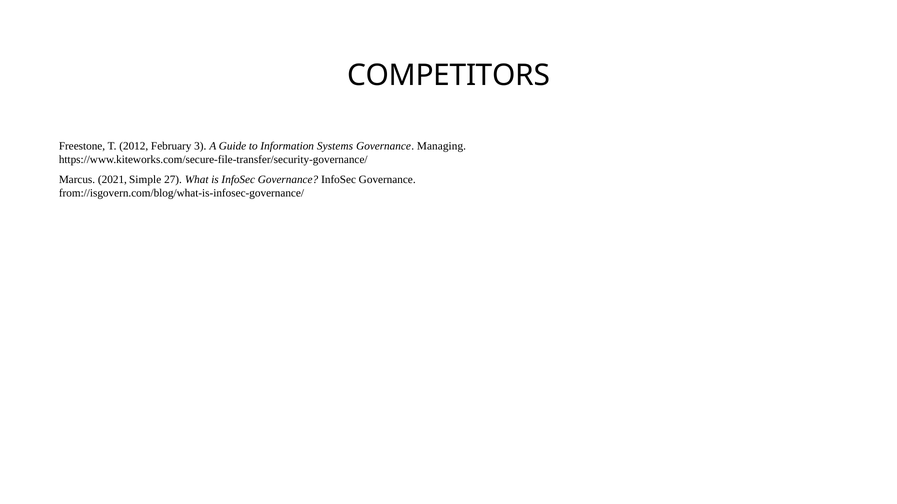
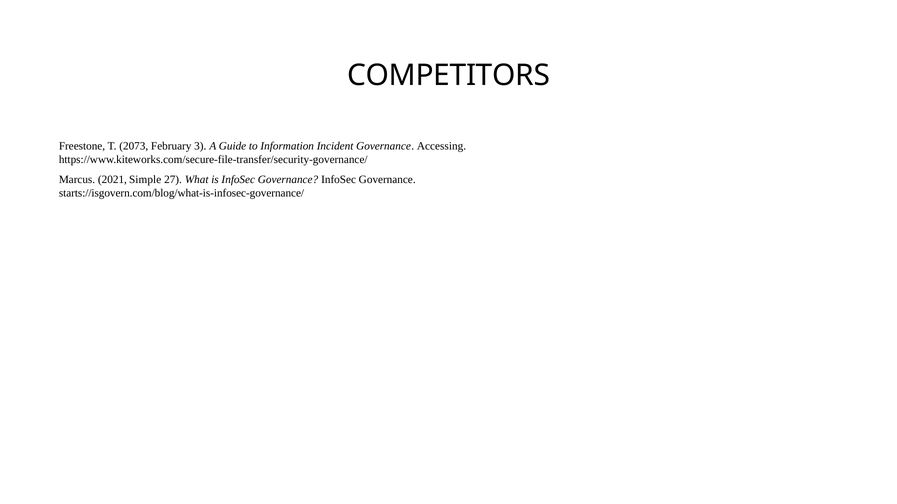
2012: 2012 -> 2073
Systems: Systems -> Incident
Managing: Managing -> Accessing
from://isgovern.com/blog/what-is-infosec-governance/: from://isgovern.com/blog/what-is-infosec-governance/ -> starts://isgovern.com/blog/what-is-infosec-governance/
